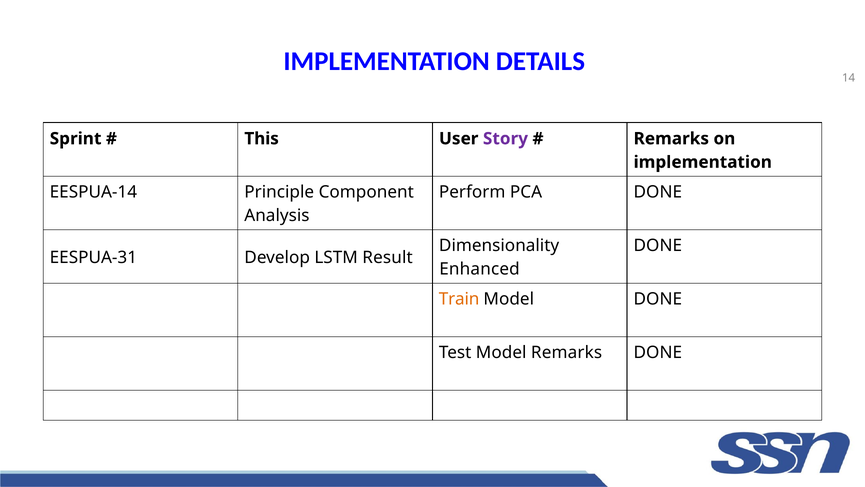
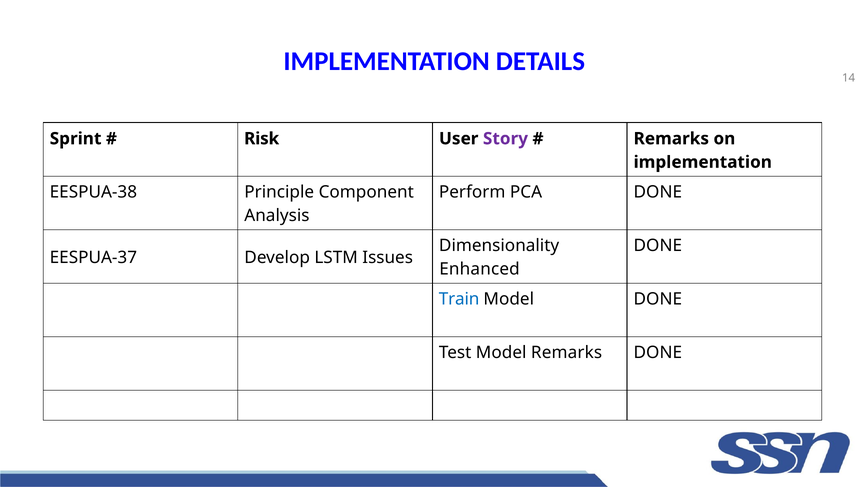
This: This -> Risk
EESPUA-14: EESPUA-14 -> EESPUA-38
EESPUA-31: EESPUA-31 -> EESPUA-37
Result: Result -> Issues
Train colour: orange -> blue
